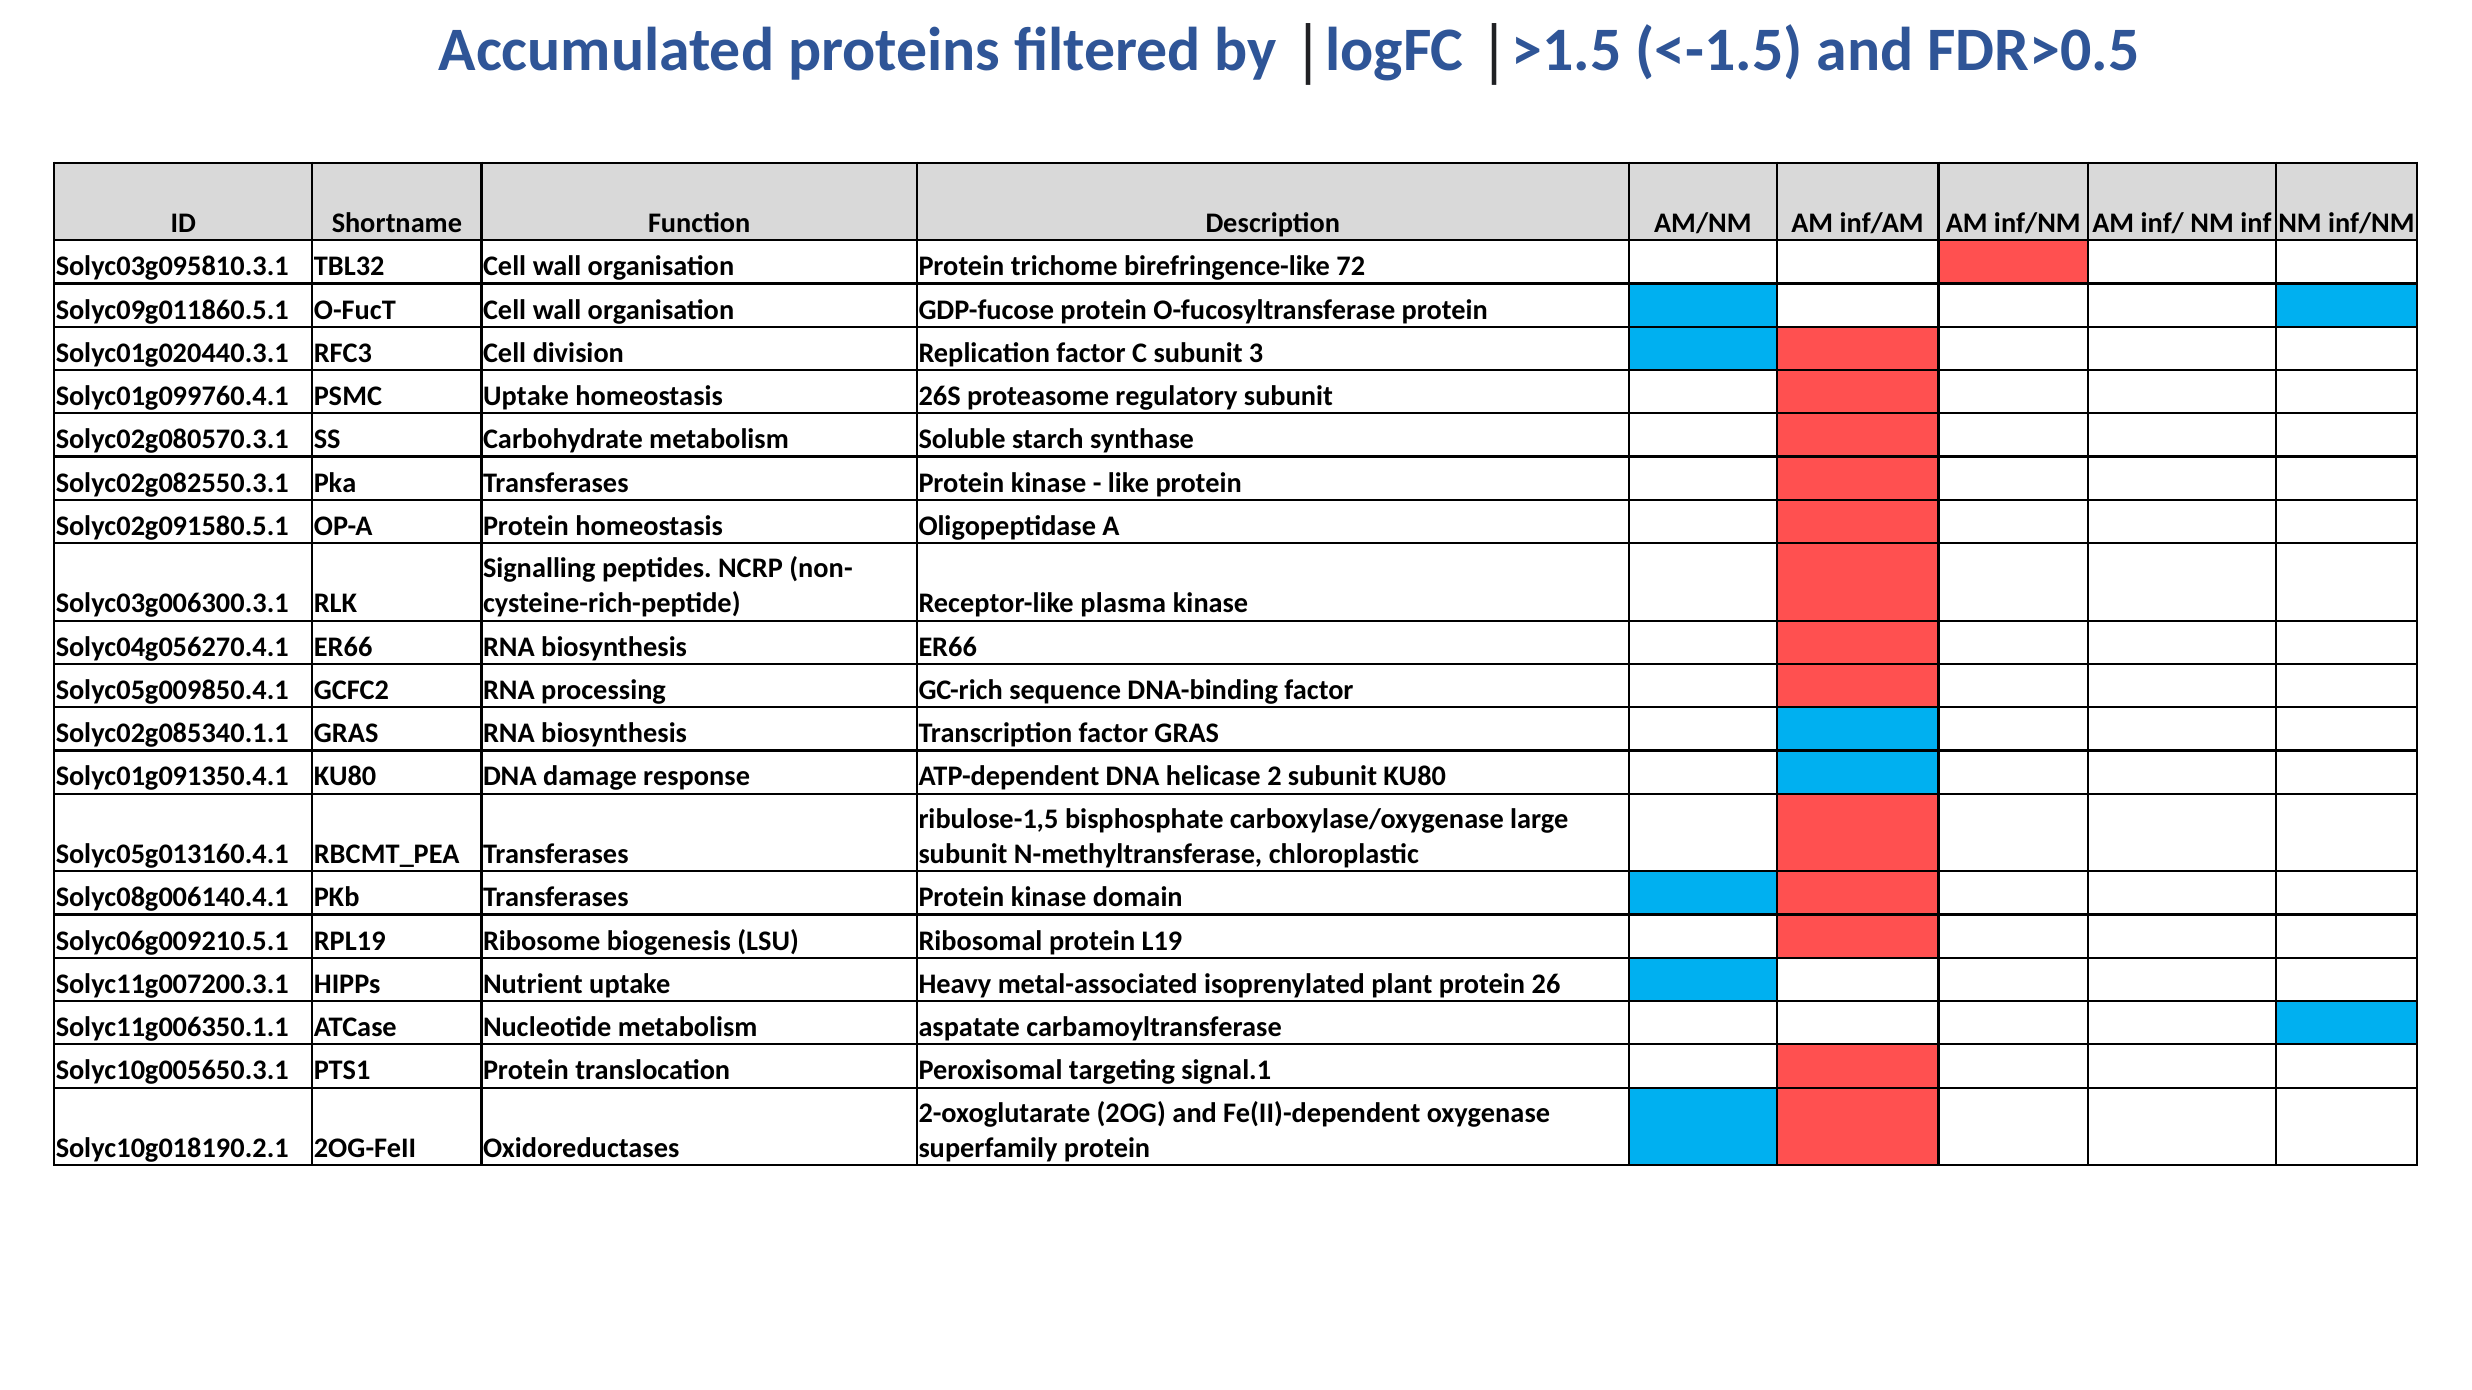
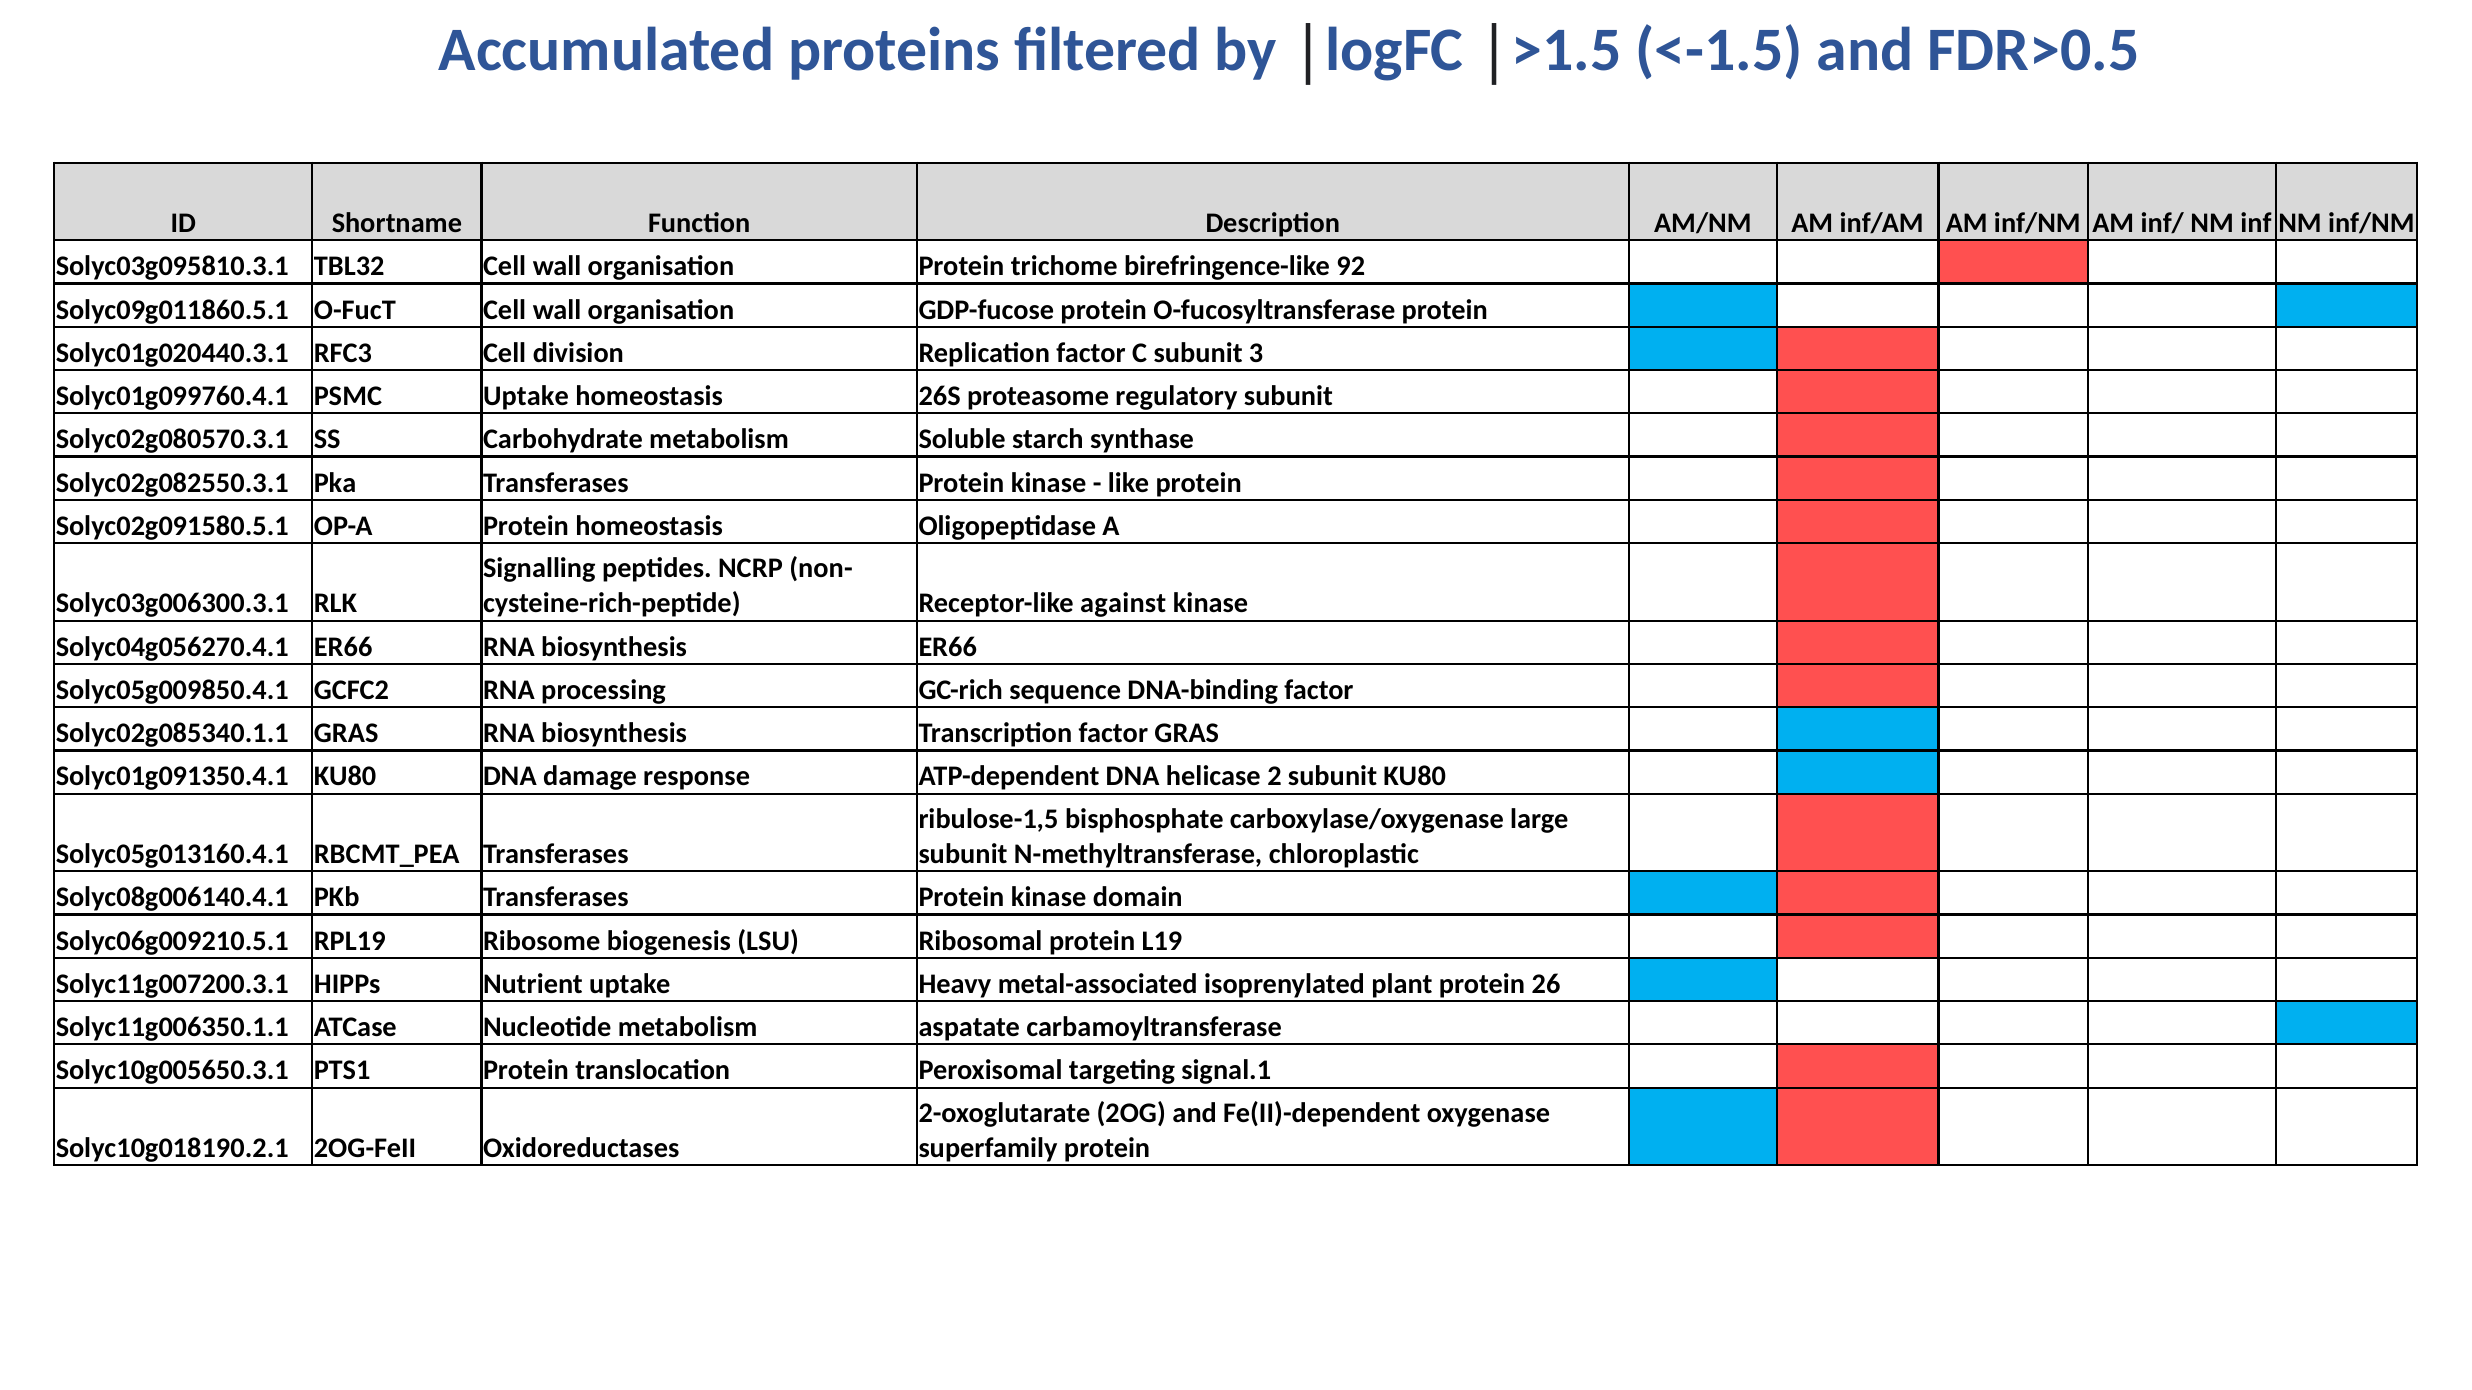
72: 72 -> 92
plasma: plasma -> against
